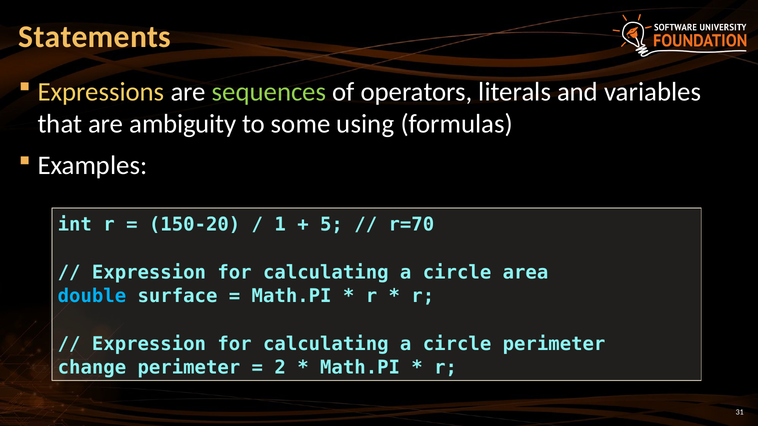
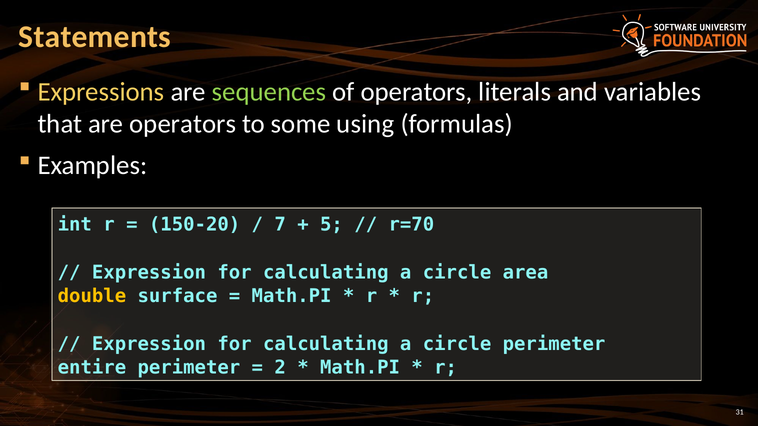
are ambiguity: ambiguity -> operators
1: 1 -> 7
double colour: light blue -> yellow
change: change -> entire
